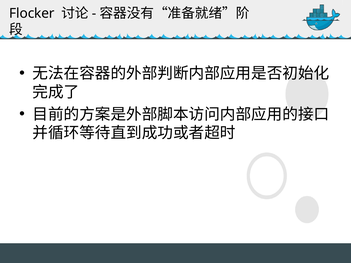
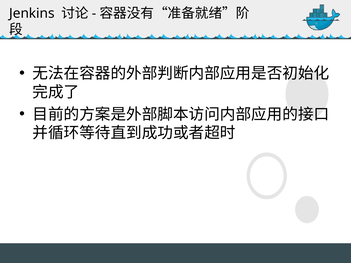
Flocker: Flocker -> Jenkins
